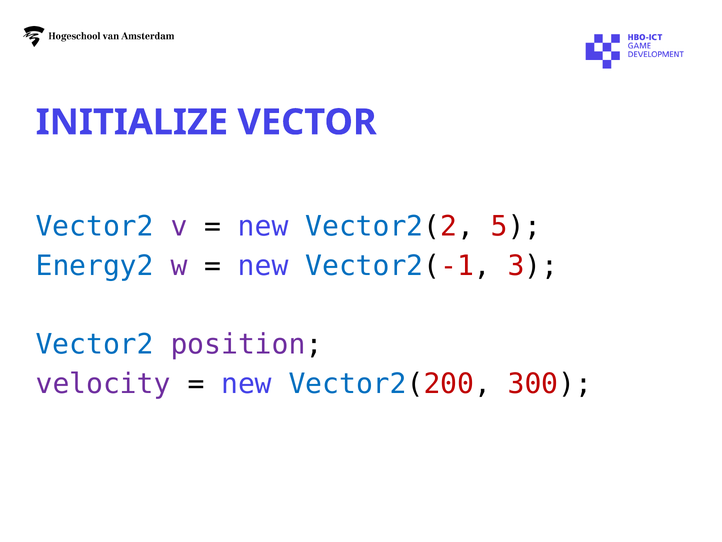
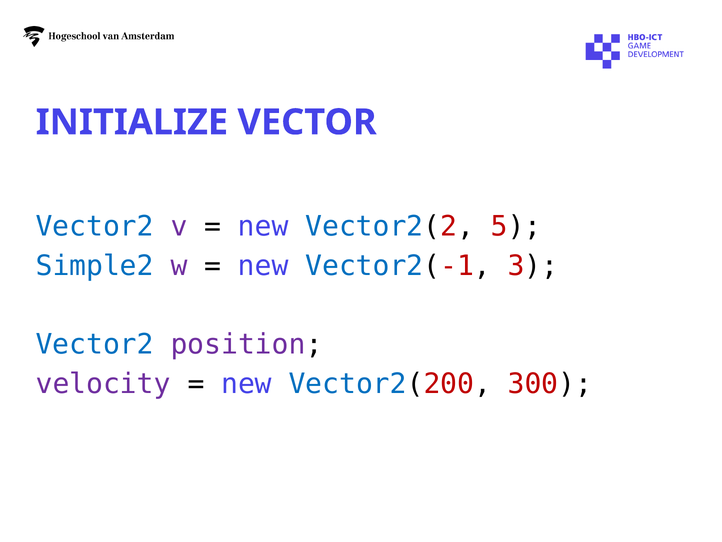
Energy2: Energy2 -> Simple2
